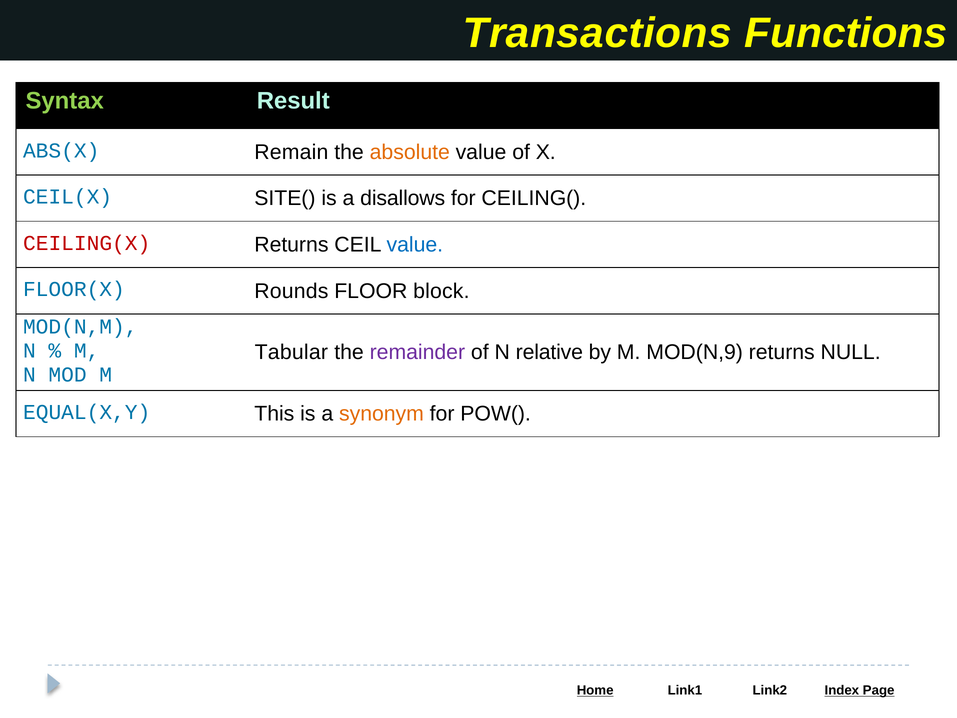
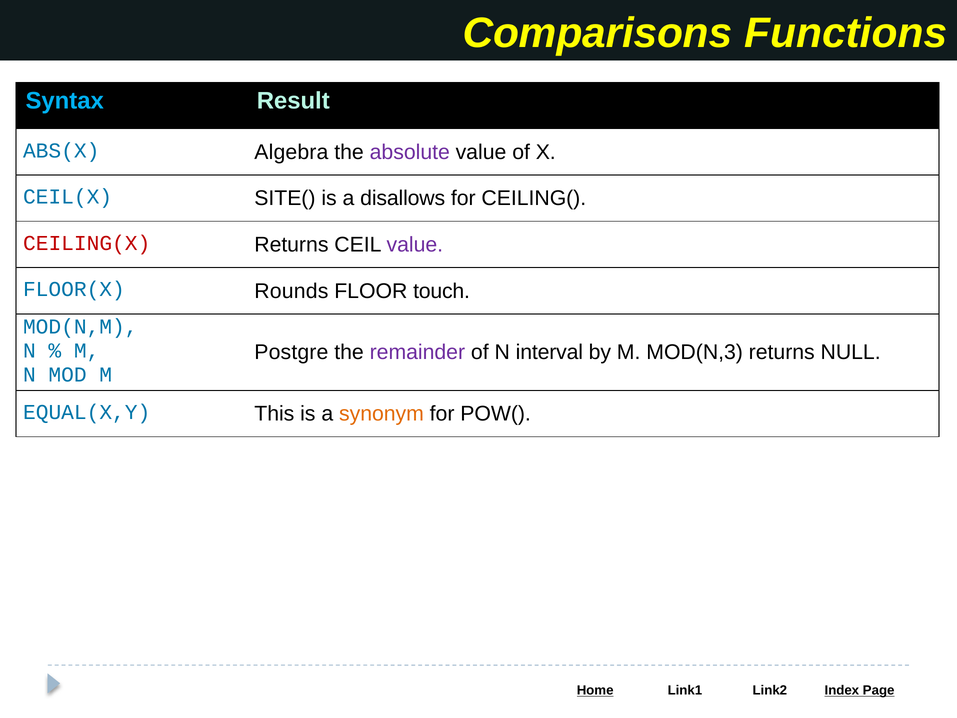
Transactions: Transactions -> Comparisons
Syntax colour: light green -> light blue
Remain: Remain -> Algebra
absolute colour: orange -> purple
value at (415, 245) colour: blue -> purple
block: block -> touch
Tabular: Tabular -> Postgre
relative: relative -> interval
MOD(N,9: MOD(N,9 -> MOD(N,3
